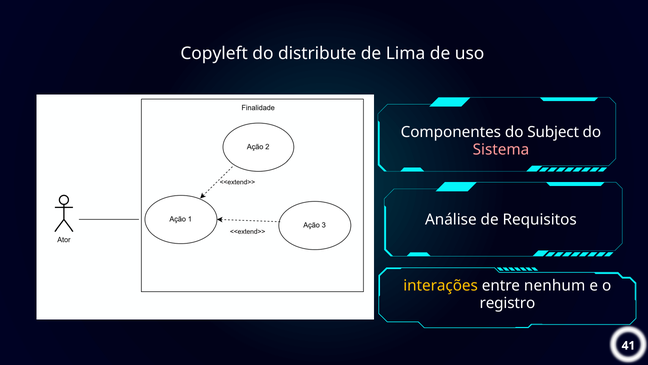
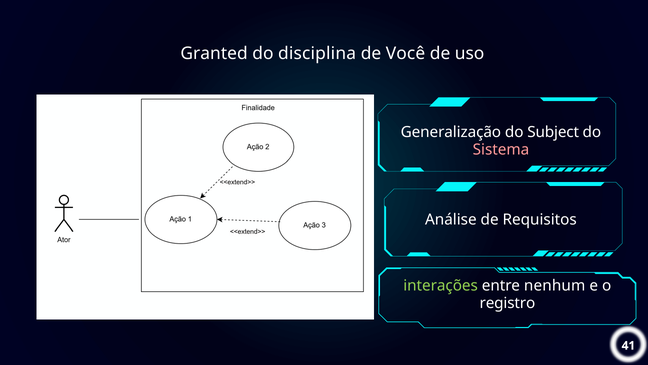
Copyleft: Copyleft -> Granted
distribute: distribute -> disciplina
Lima: Lima -> Você
Componentes: Componentes -> Generalização
interações colour: yellow -> light green
